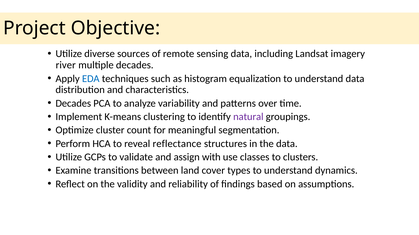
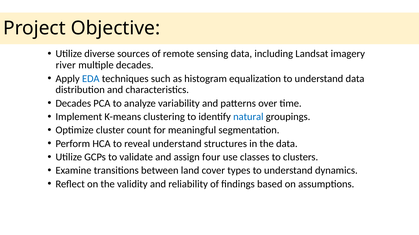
natural colour: purple -> blue
reveal reflectance: reflectance -> understand
with: with -> four
